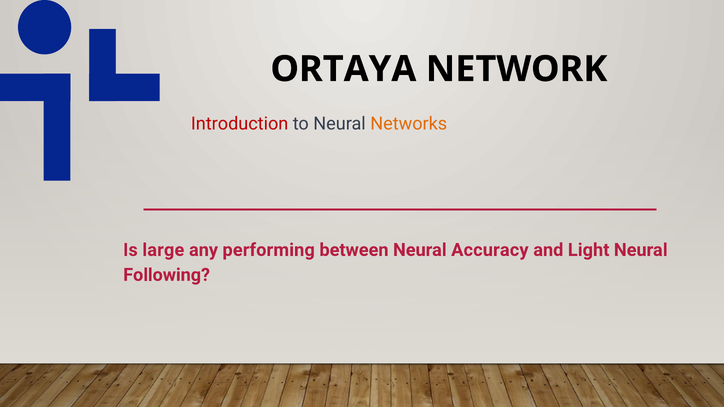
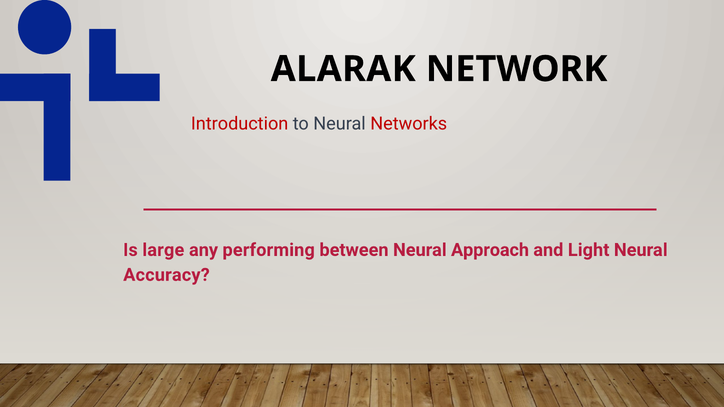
ORTAYA: ORTAYA -> ALARAK
Networks colour: orange -> red
Accuracy: Accuracy -> Approach
Following: Following -> Accuracy
